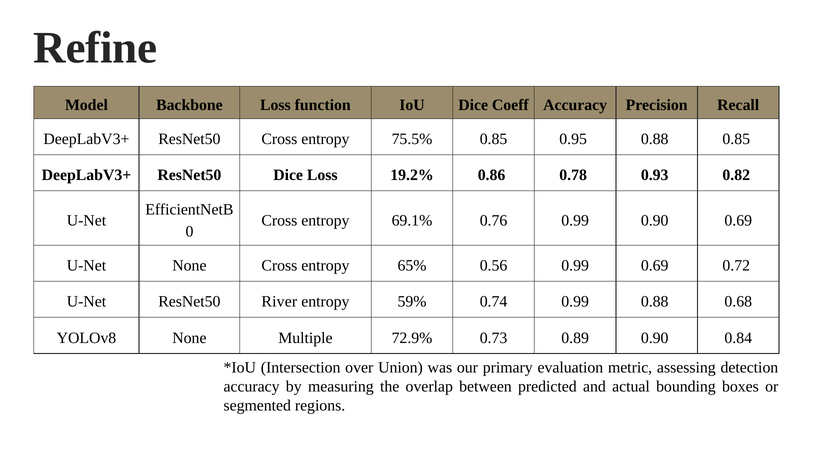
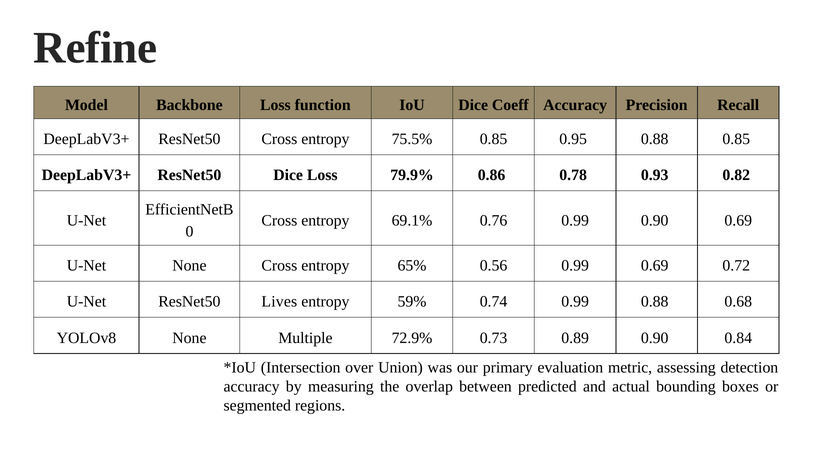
19.2%: 19.2% -> 79.9%
River: River -> Lives
